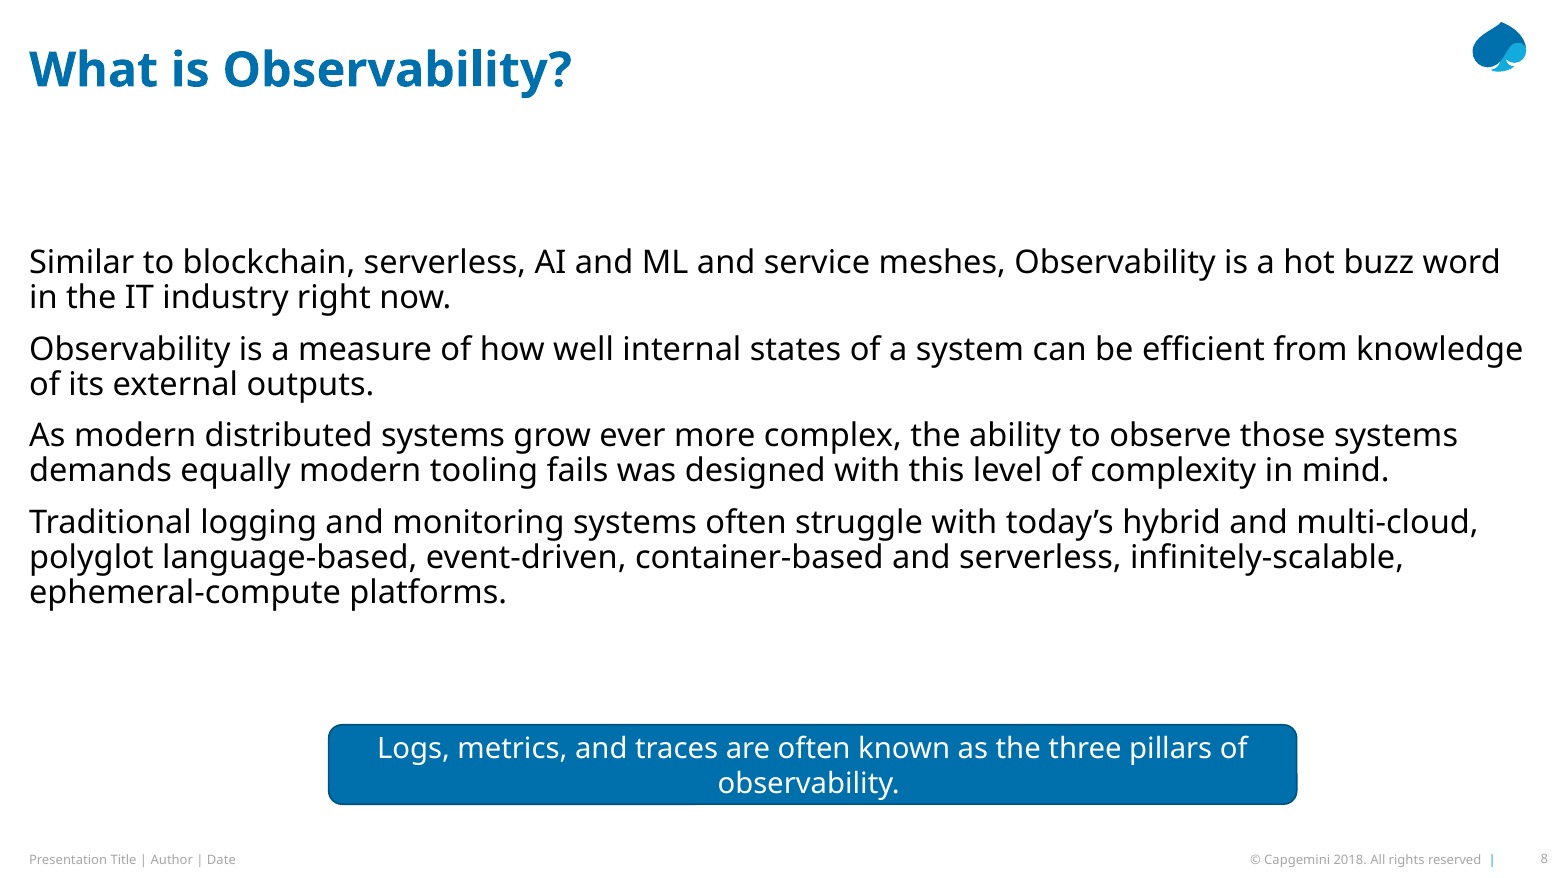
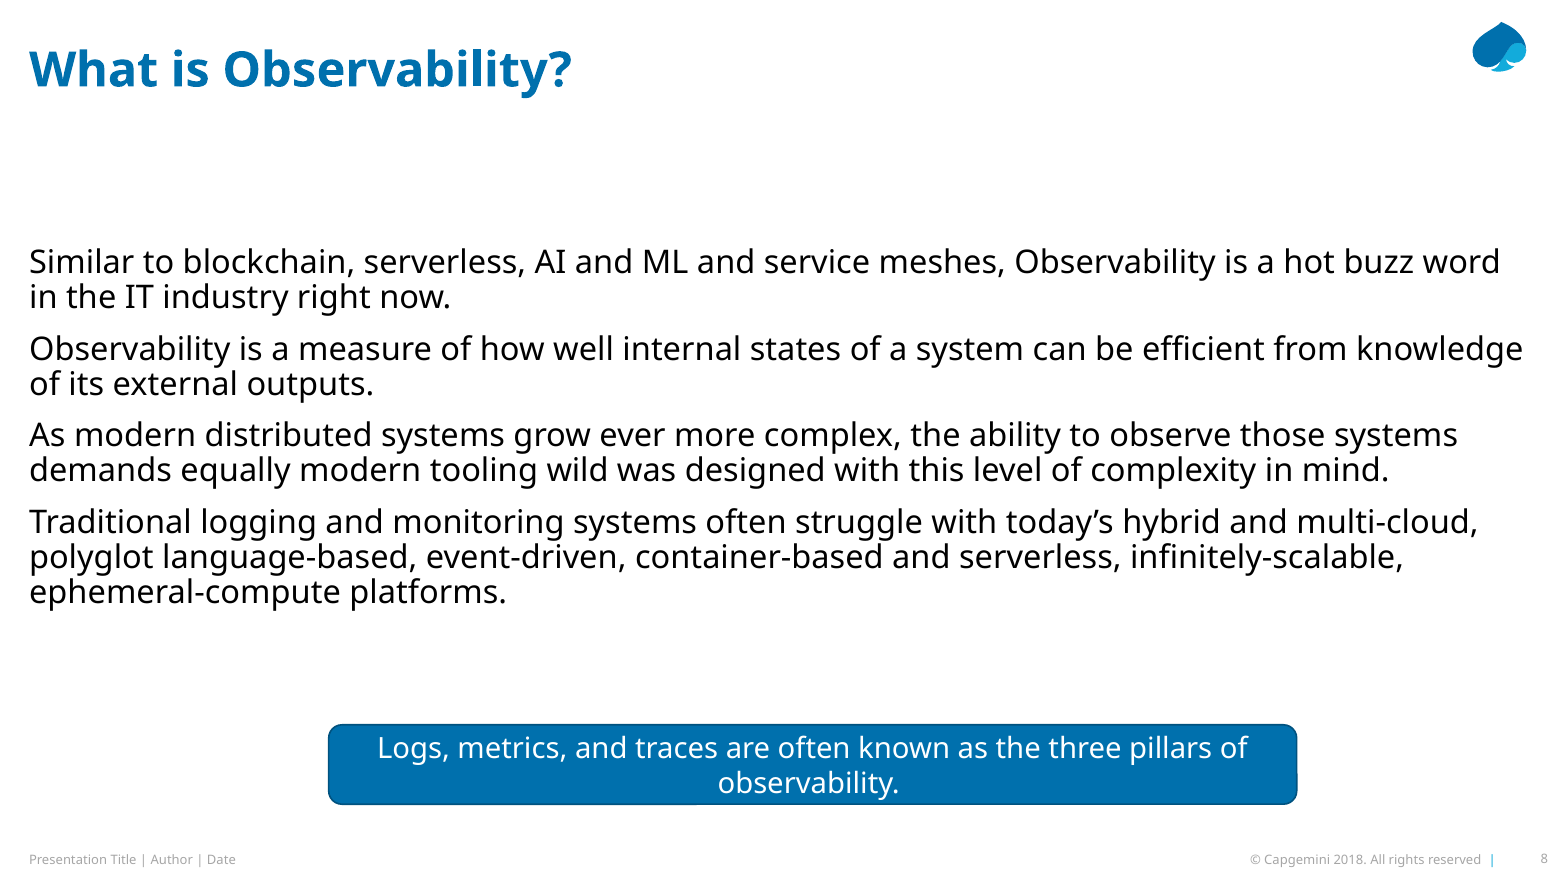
fails: fails -> wild
